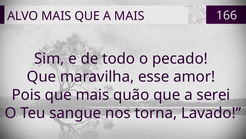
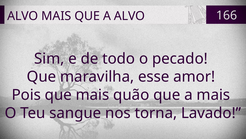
A MAIS: MAIS -> ALVO
a serei: serei -> mais
